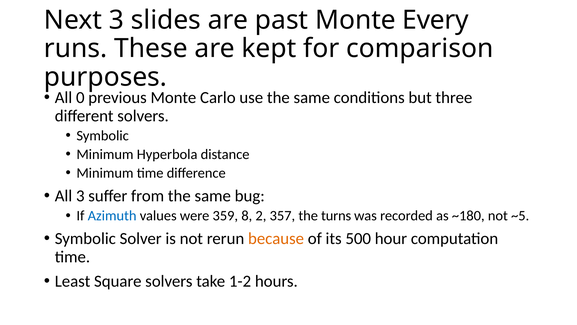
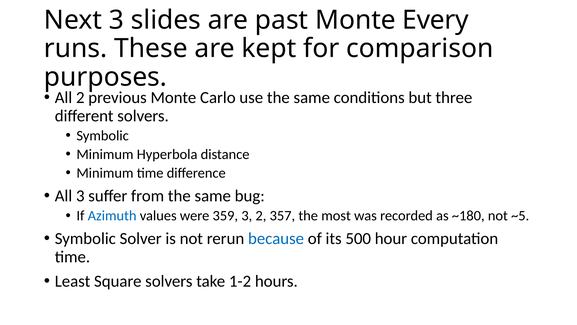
All 0: 0 -> 2
359 8: 8 -> 3
turns: turns -> most
because colour: orange -> blue
